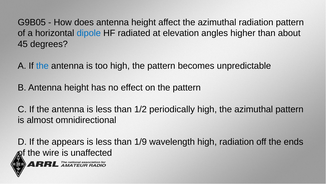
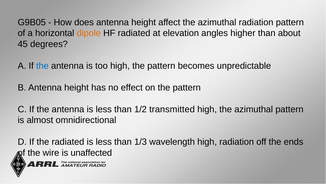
dipole colour: blue -> orange
periodically: periodically -> transmitted
the appears: appears -> radiated
1/9: 1/9 -> 1/3
